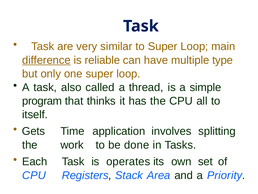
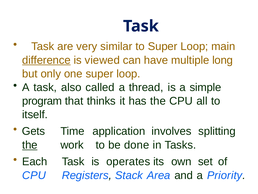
reliable: reliable -> viewed
type: type -> long
the at (30, 145) underline: none -> present
